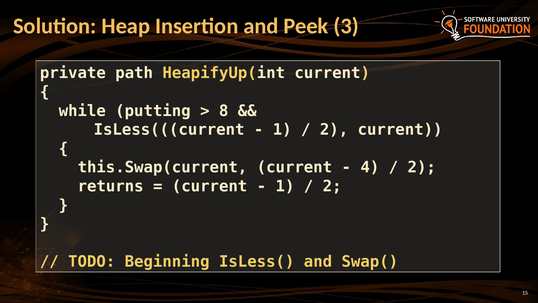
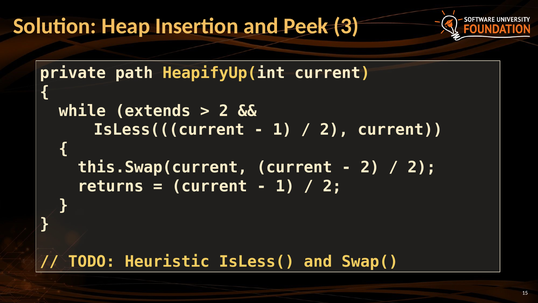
putting: putting -> extends
8 at (224, 111): 8 -> 2
4 at (370, 167): 4 -> 2
Beginning: Beginning -> Heuristic
